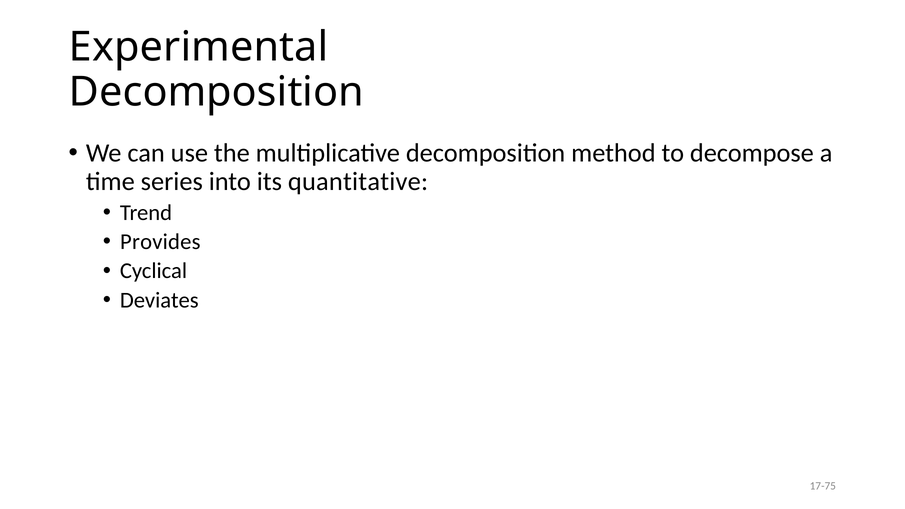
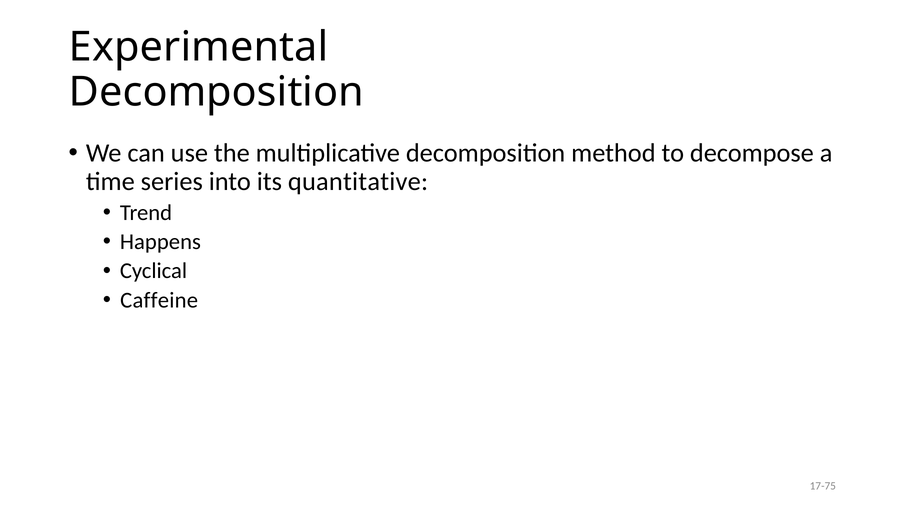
Provides: Provides -> Happens
Deviates: Deviates -> Caffeine
